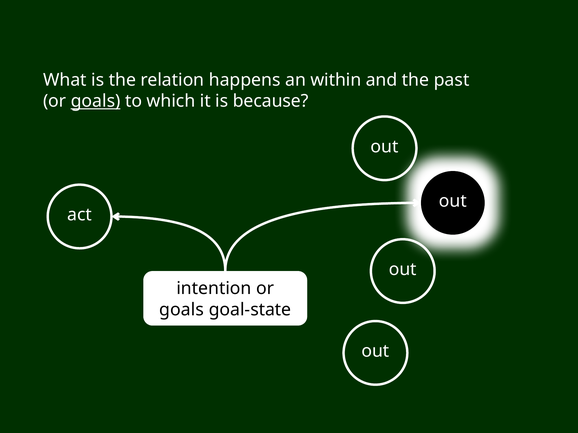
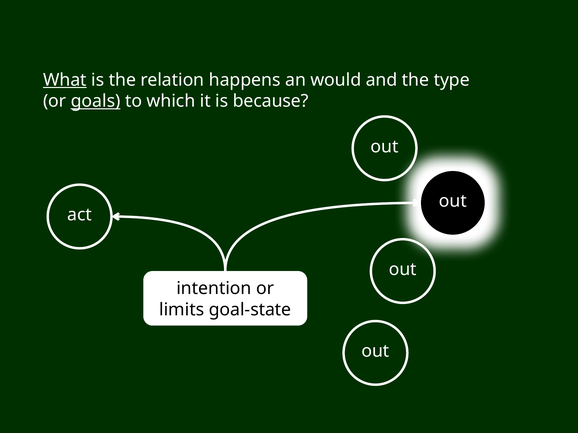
What underline: none -> present
within: within -> would
past: past -> type
goals at (182, 310): goals -> limits
